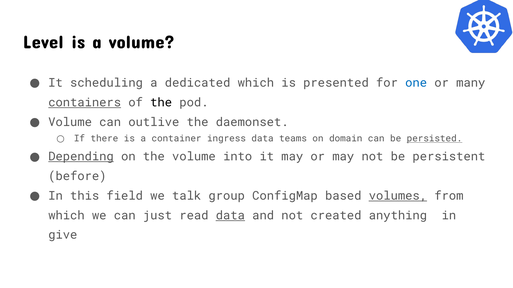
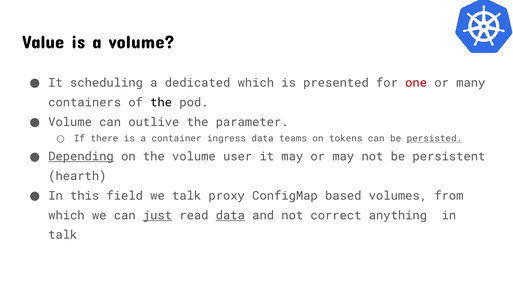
Level: Level -> Value
one colour: blue -> red
containers underline: present -> none
daemonset: daemonset -> parameter
domain: domain -> tokens
into: into -> user
before: before -> hearth
group: group -> proxy
volumes underline: present -> none
just underline: none -> present
created: created -> correct
give at (63, 235): give -> talk
